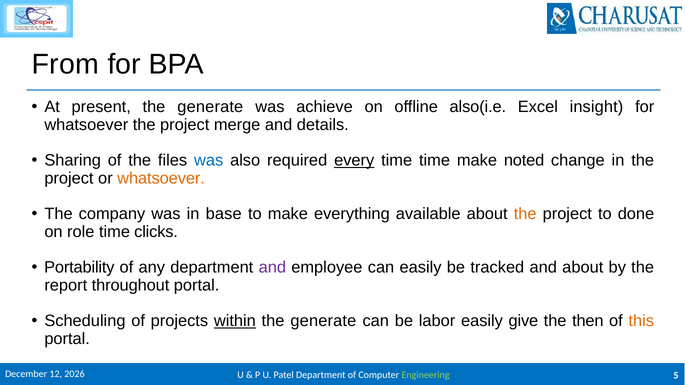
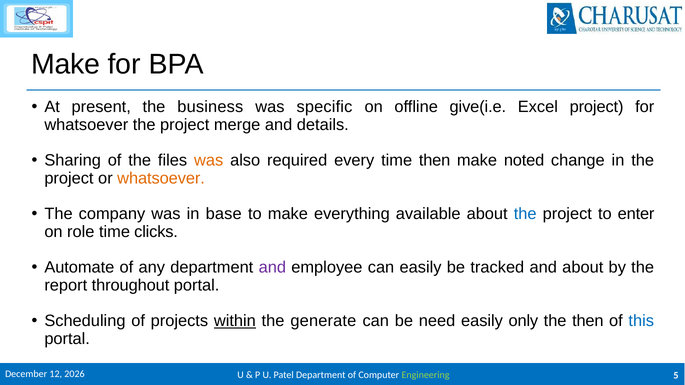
From at (65, 65): From -> Make
present the generate: generate -> business
achieve: achieve -> specific
also(i.e: also(i.e -> give(i.e
Excel insight: insight -> project
was at (209, 161) colour: blue -> orange
every underline: present -> none
time time: time -> then
the at (525, 214) colour: orange -> blue
done: done -> enter
Portability: Portability -> Automate
labor: labor -> need
give: give -> only
this colour: orange -> blue
